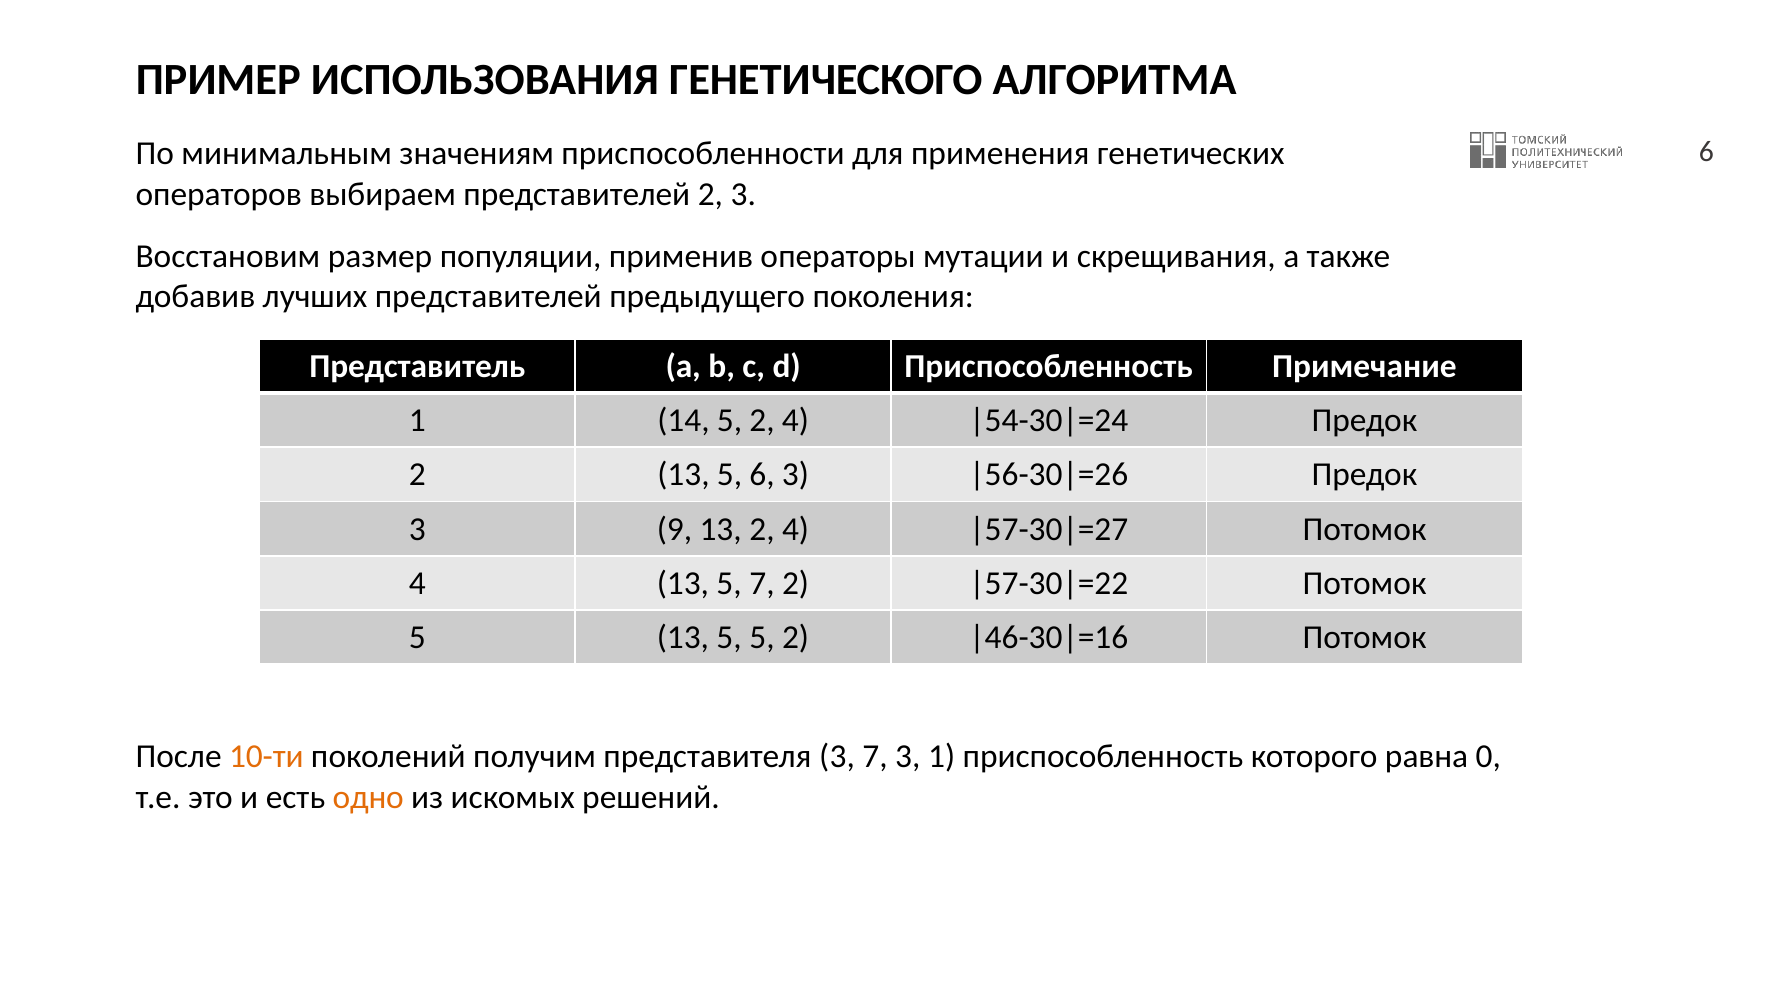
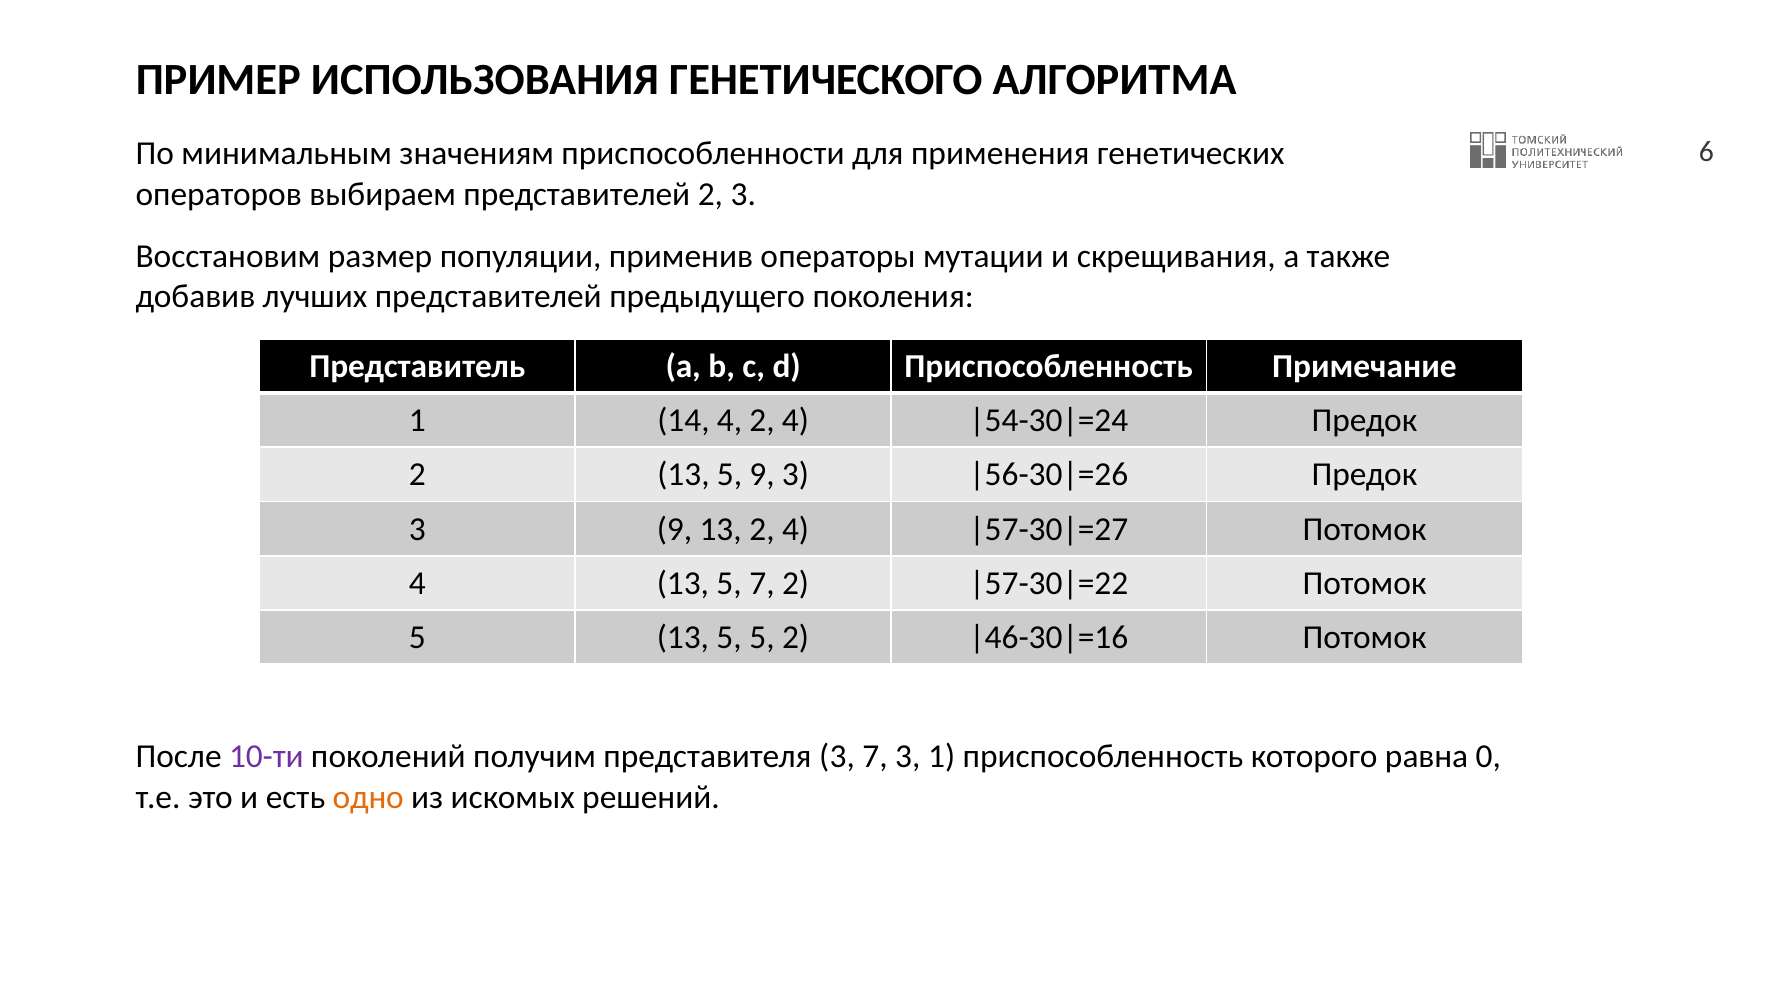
14 5: 5 -> 4
5 6: 6 -> 9
10-ти colour: orange -> purple
